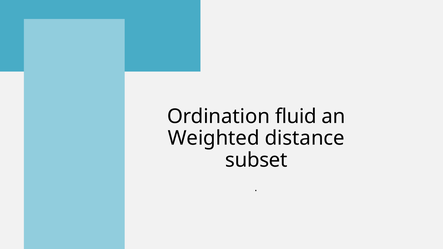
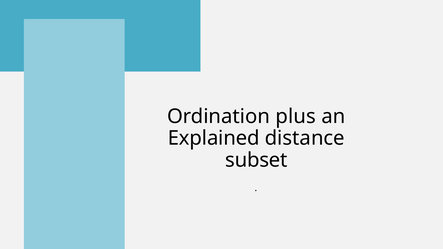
fluid: fluid -> plus
Weighted: Weighted -> Explained
